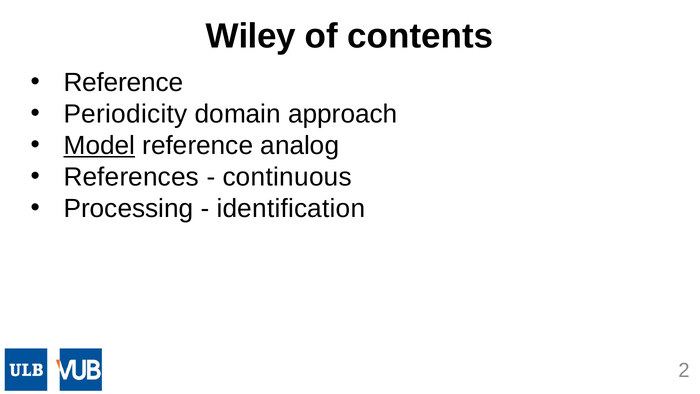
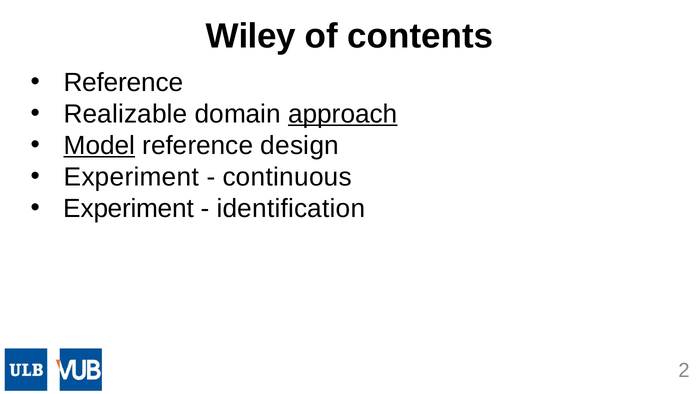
Periodicity: Periodicity -> Realizable
approach underline: none -> present
analog: analog -> design
References at (131, 177): References -> Experiment
Processing at (129, 208): Processing -> Experiment
